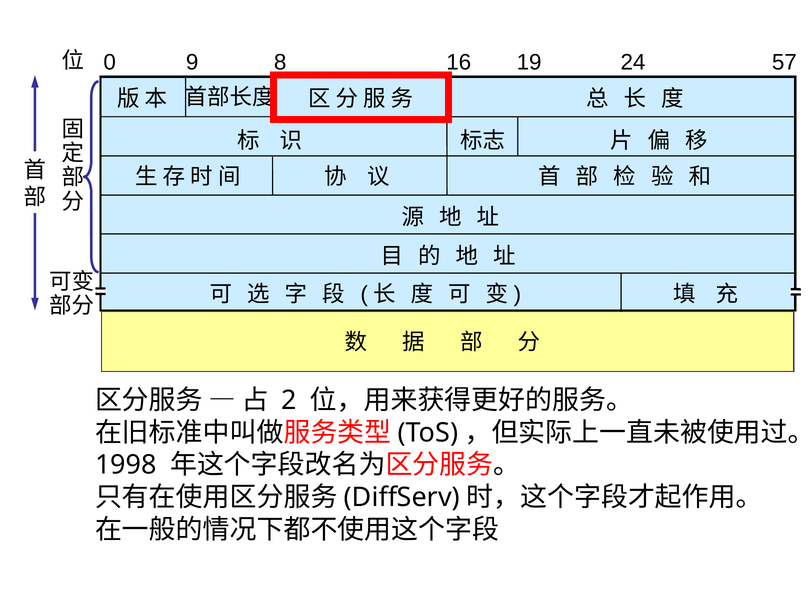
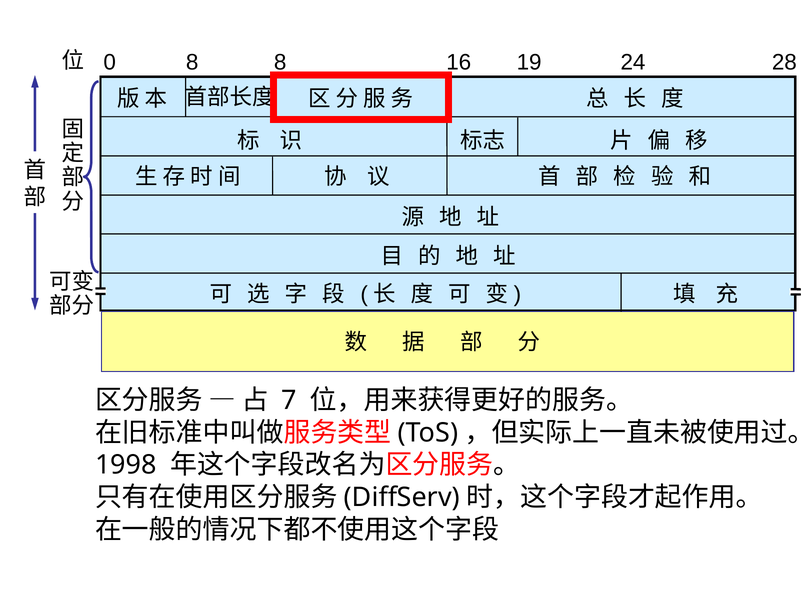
0 9: 9 -> 8
57: 57 -> 28
2: 2 -> 7
